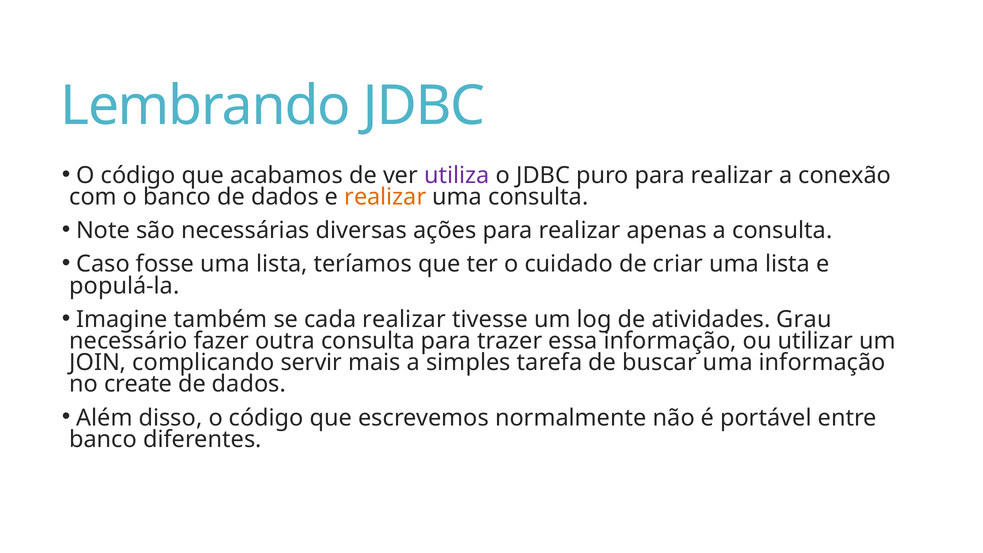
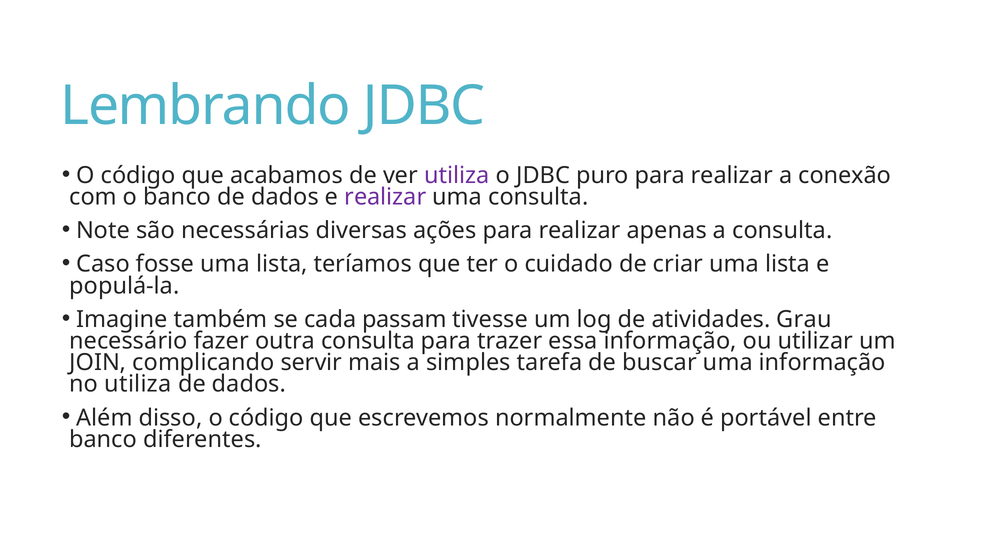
realizar at (385, 197) colour: orange -> purple
cada realizar: realizar -> passam
no create: create -> utiliza
